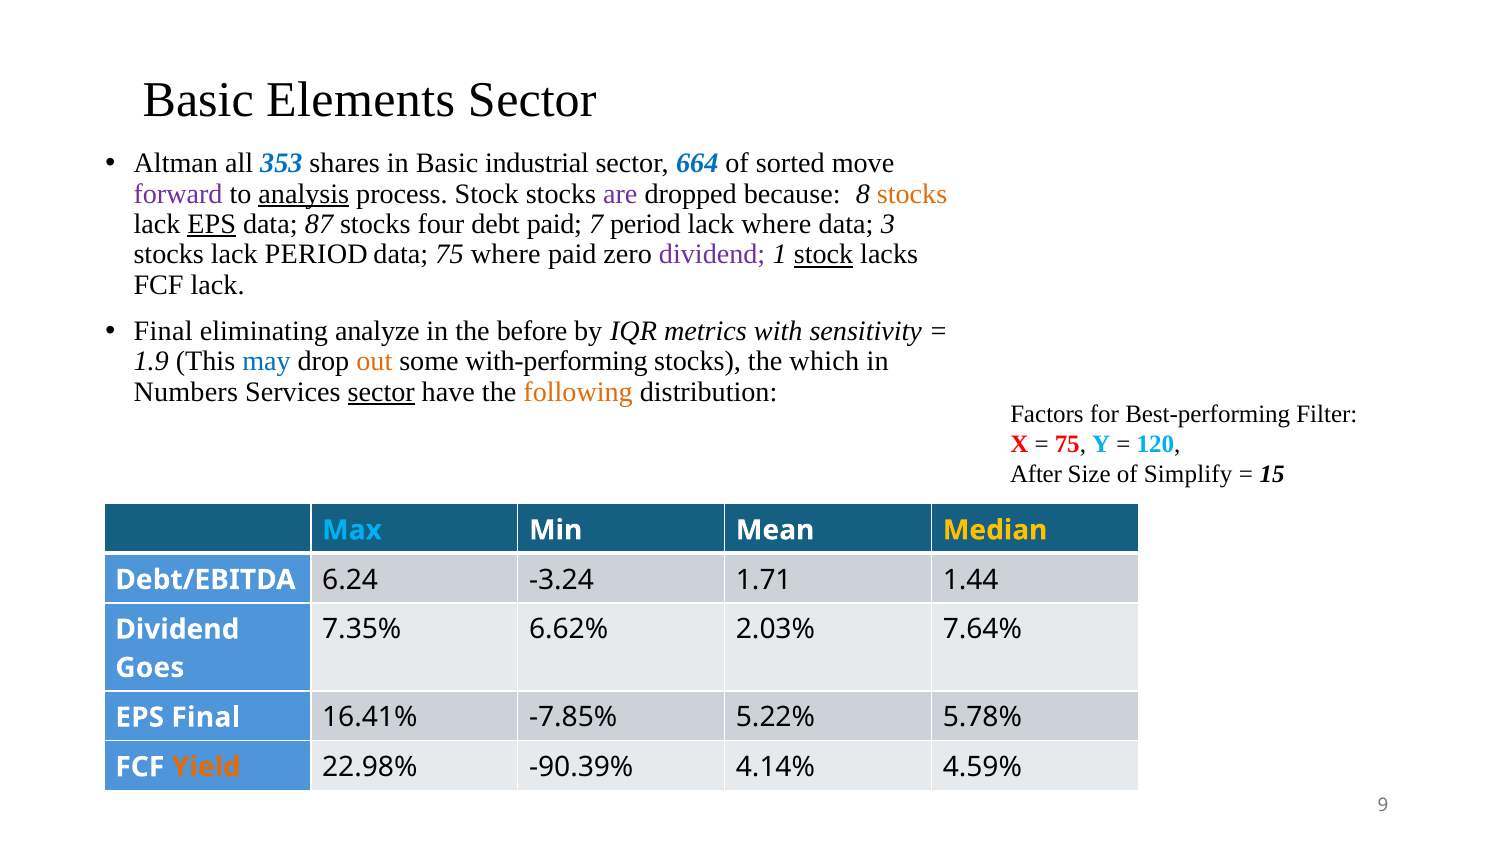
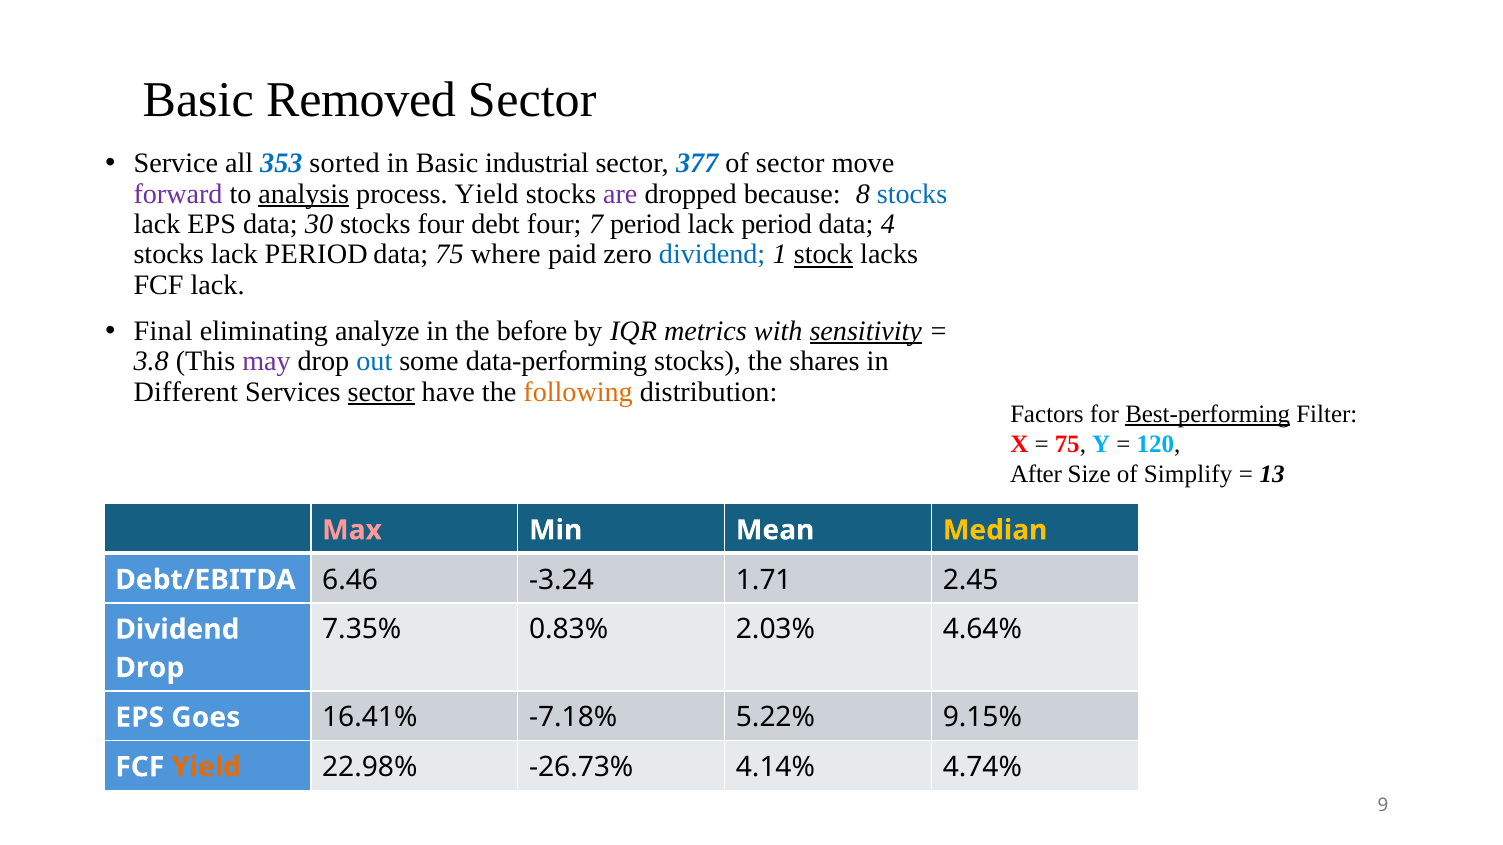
Elements: Elements -> Removed
Altman: Altman -> Service
shares: shares -> sorted
664: 664 -> 377
of sorted: sorted -> sector
process Stock: Stock -> Yield
stocks at (912, 194) colour: orange -> blue
EPS at (212, 224) underline: present -> none
87: 87 -> 30
debt paid: paid -> four
where at (776, 224): where -> period
3: 3 -> 4
dividend at (712, 255) colour: purple -> blue
sensitivity underline: none -> present
1.9: 1.9 -> 3.8
may colour: blue -> purple
out colour: orange -> blue
with-performing: with-performing -> data-performing
which: which -> shares
Numbers: Numbers -> Different
Best-performing underline: none -> present
15: 15 -> 13
Max colour: light blue -> pink
6.24: 6.24 -> 6.46
1.44: 1.44 -> 2.45
6.62%: 6.62% -> 0.83%
7.64%: 7.64% -> 4.64%
Goes at (150, 668): Goes -> Drop
EPS Final: Final -> Goes
-7.85%: -7.85% -> -7.18%
5.78%: 5.78% -> 9.15%
-90.39%: -90.39% -> -26.73%
4.59%: 4.59% -> 4.74%
